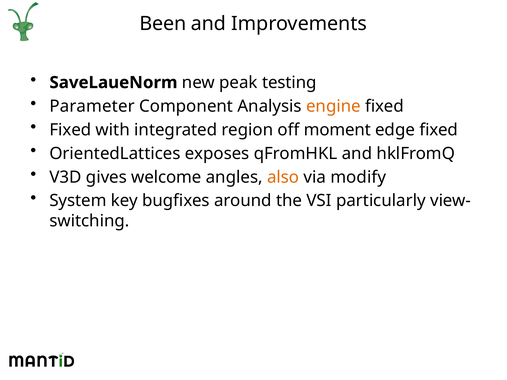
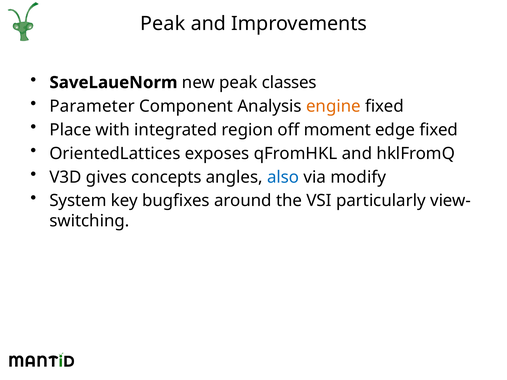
Been at (163, 24): Been -> Peak
testing: testing -> classes
Fixed at (70, 130): Fixed -> Place
welcome: welcome -> concepts
also colour: orange -> blue
